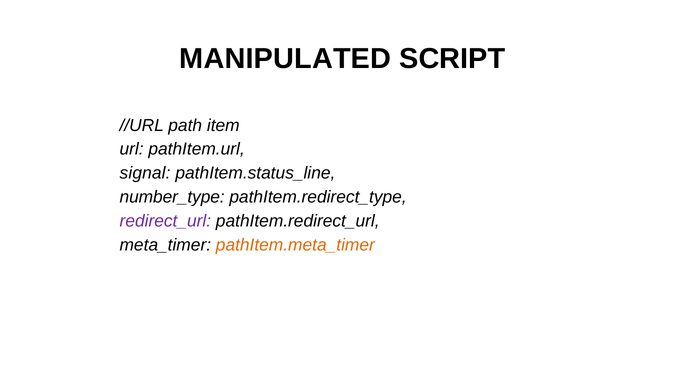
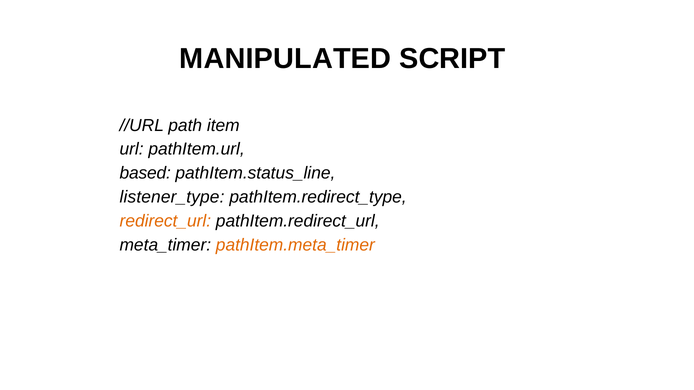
signal: signal -> based
number_type: number_type -> listener_type
redirect_url colour: purple -> orange
